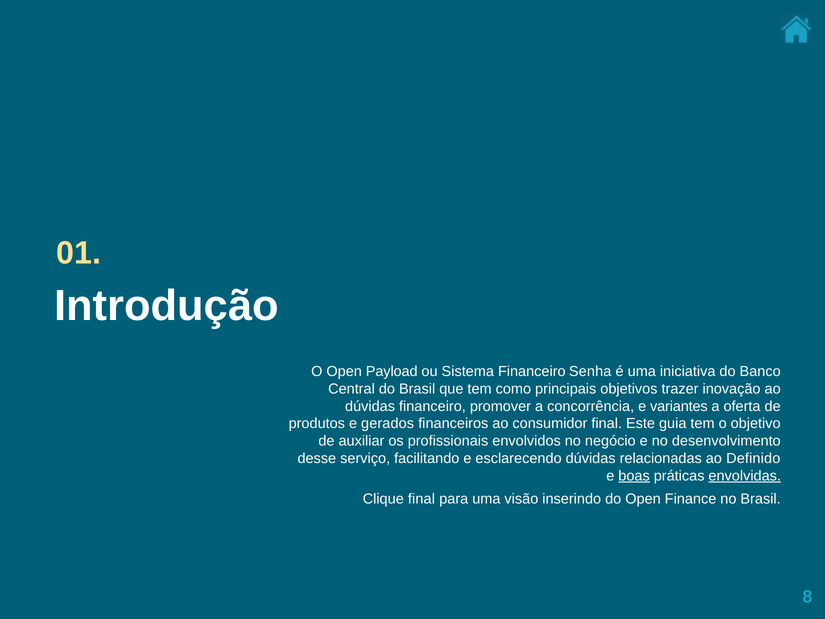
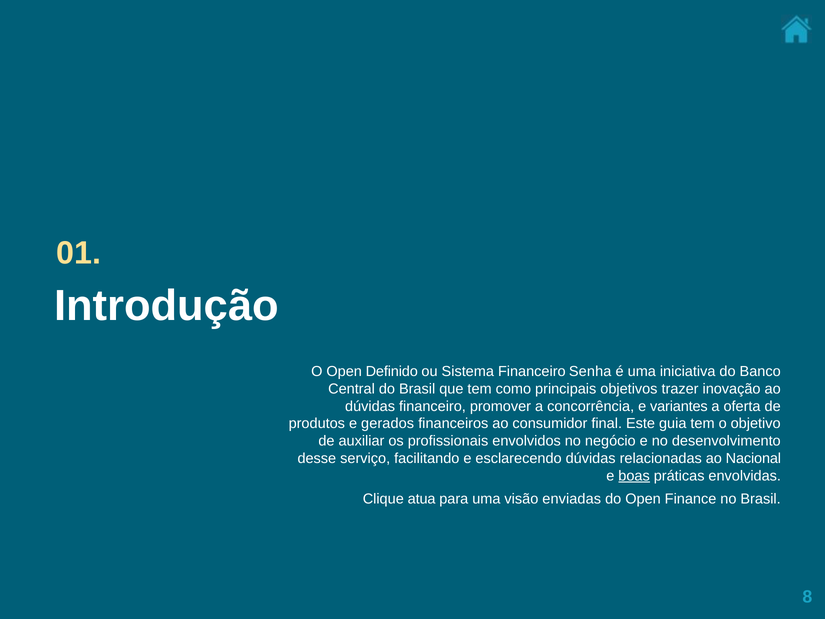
Payload: Payload -> Definido
Definido: Definido -> Nacional
envolvidas underline: present -> none
Clique final: final -> atua
inserindo: inserindo -> enviadas
